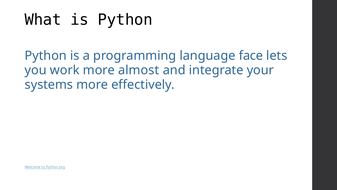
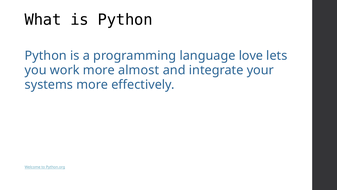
face: face -> love
